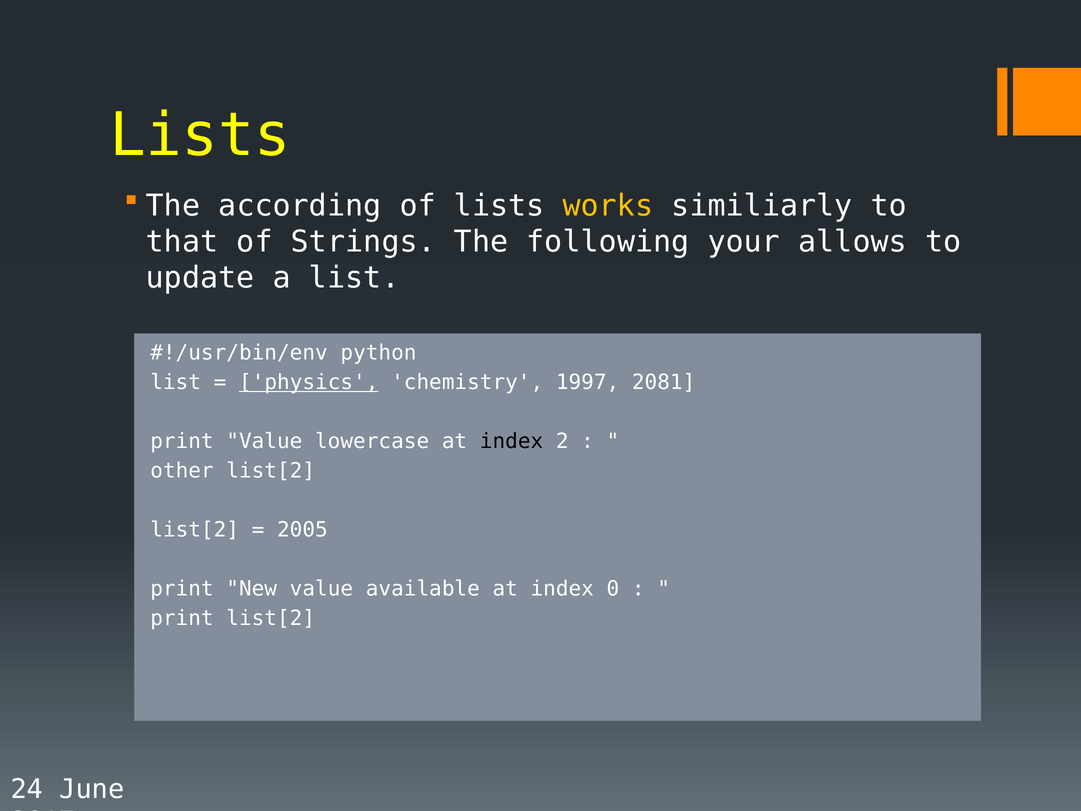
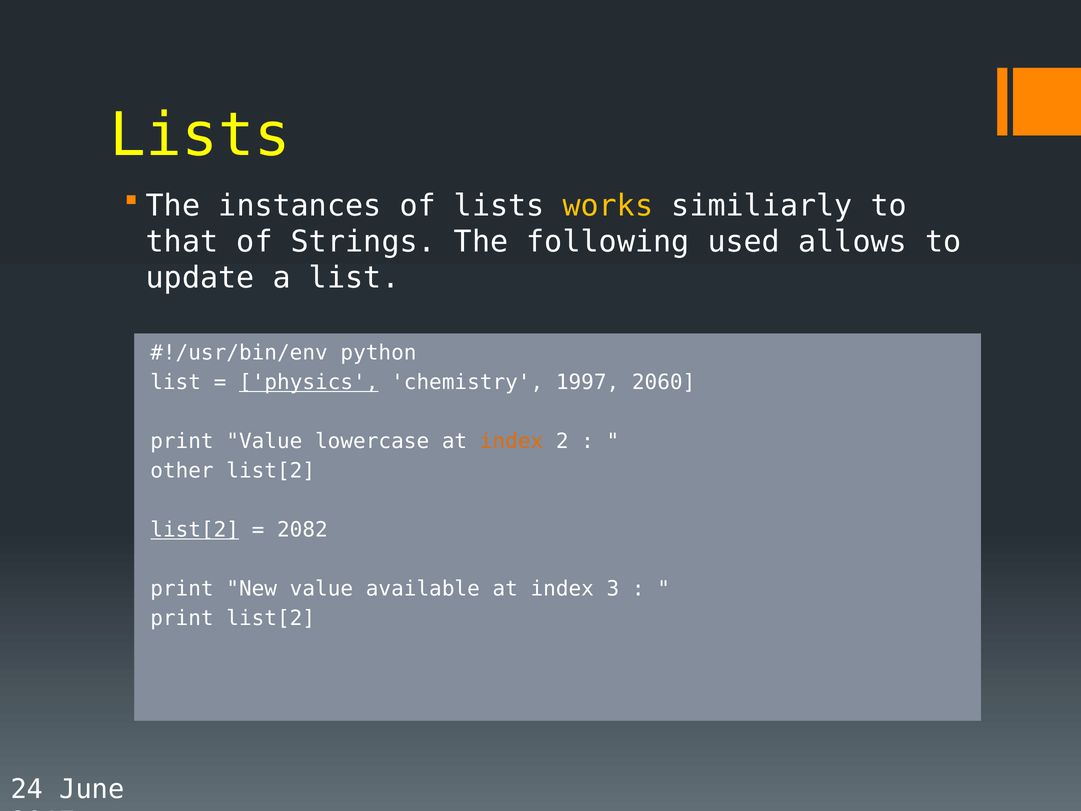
according: according -> instances
your: your -> used
2081: 2081 -> 2060
index at (512, 441) colour: black -> orange
list[2 at (195, 530) underline: none -> present
2005: 2005 -> 2082
0: 0 -> 3
